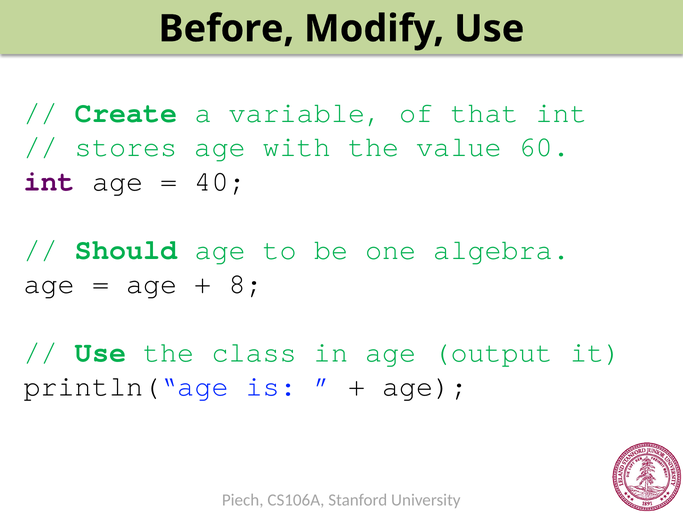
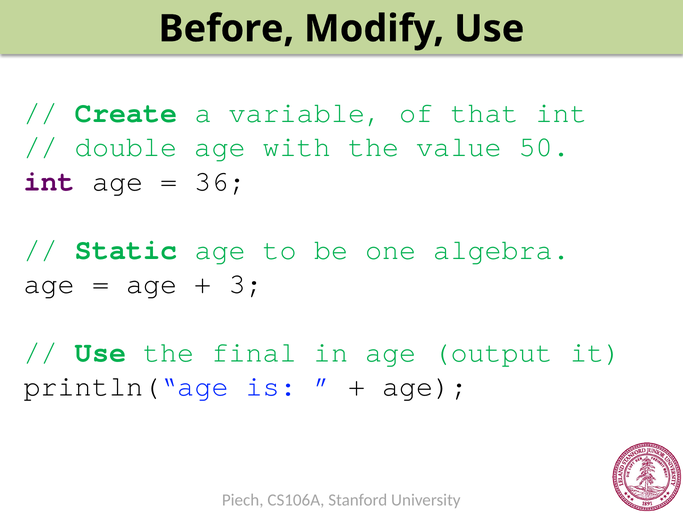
stores: stores -> double
60: 60 -> 50
40: 40 -> 36
Should: Should -> Static
8: 8 -> 3
class: class -> final
